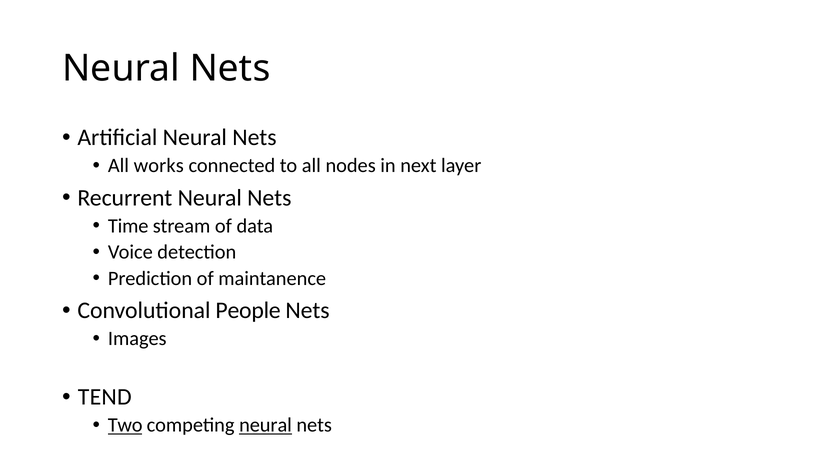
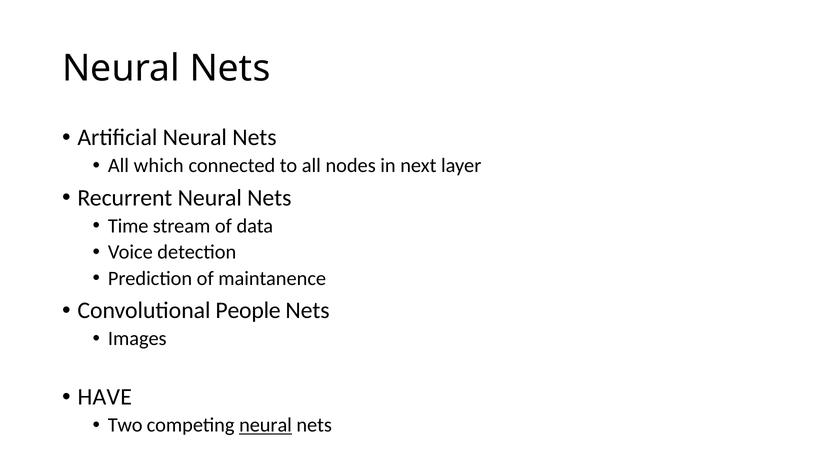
works: works -> which
TEND: TEND -> HAVE
Two underline: present -> none
